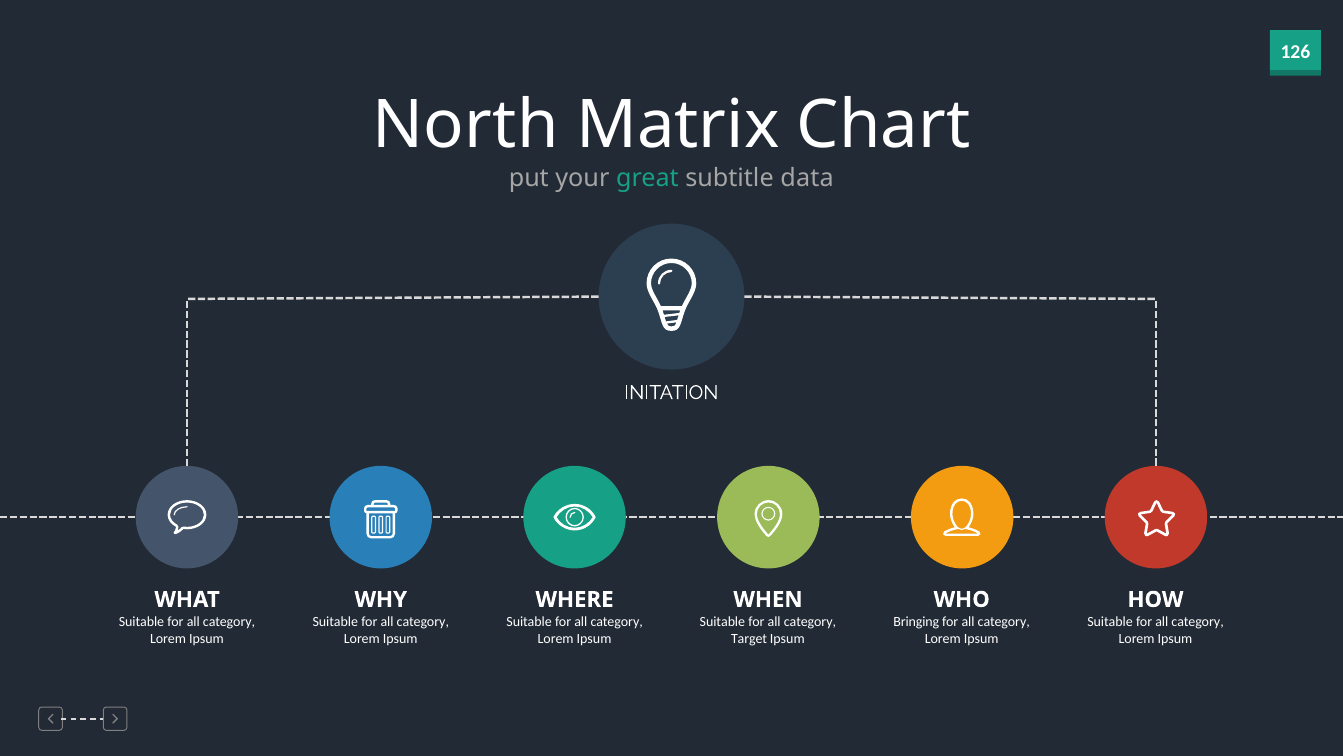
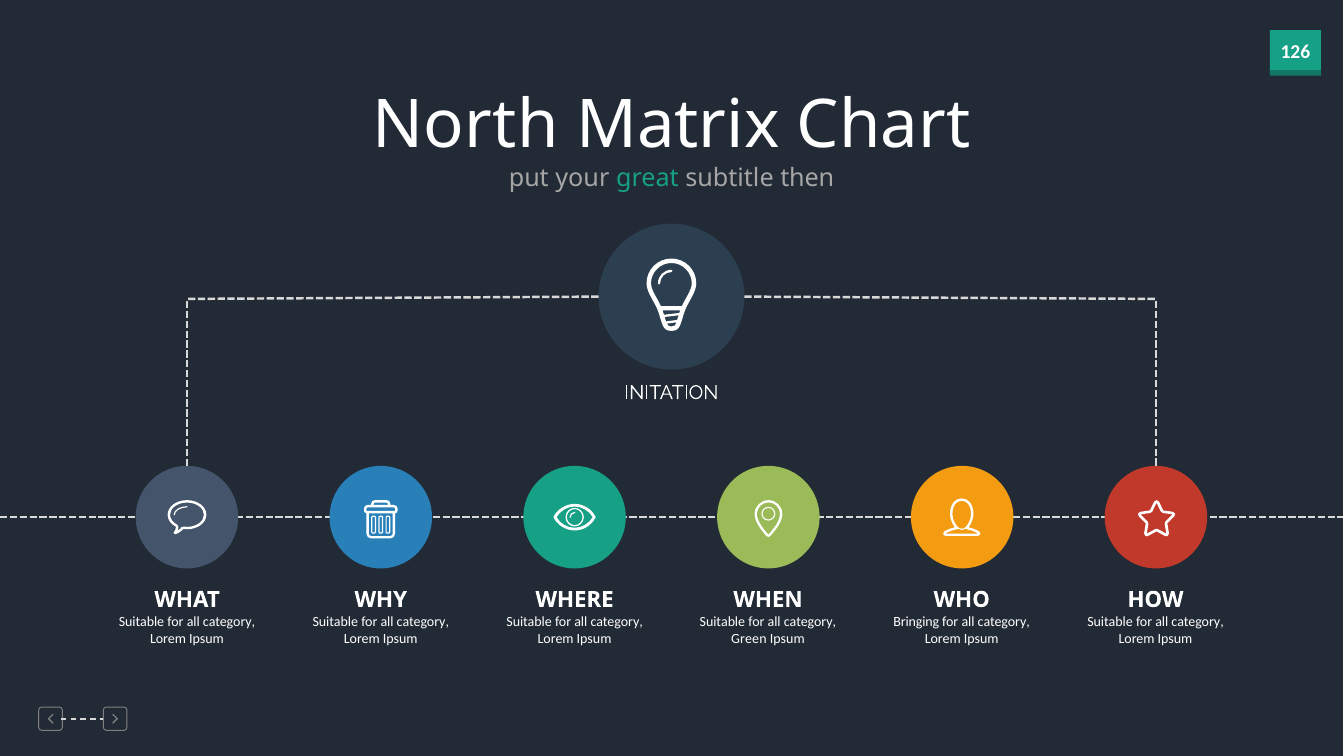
data: data -> then
Target: Target -> Green
